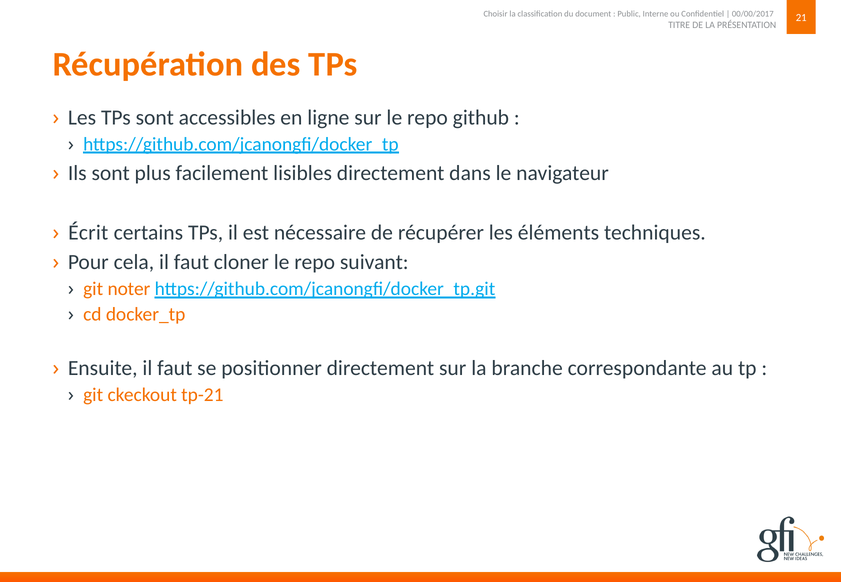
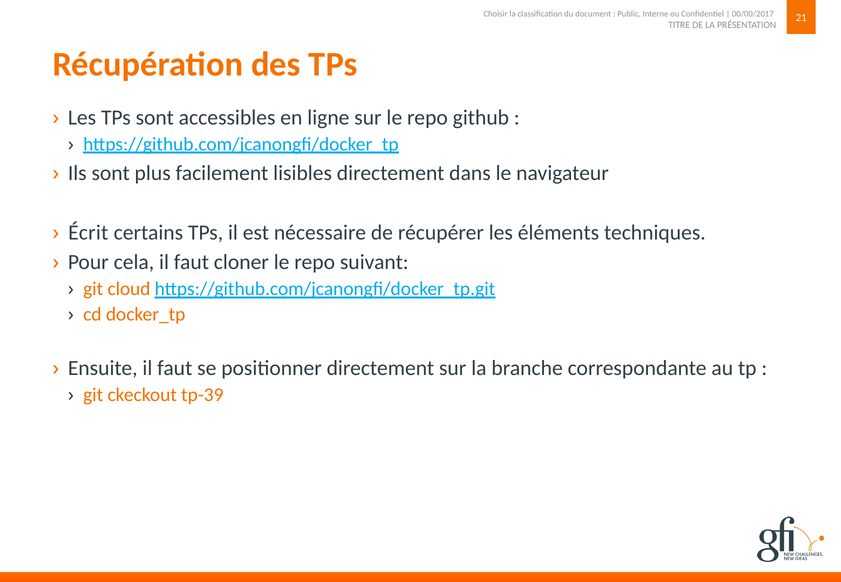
noter: noter -> cloud
tp-21: tp-21 -> tp-39
